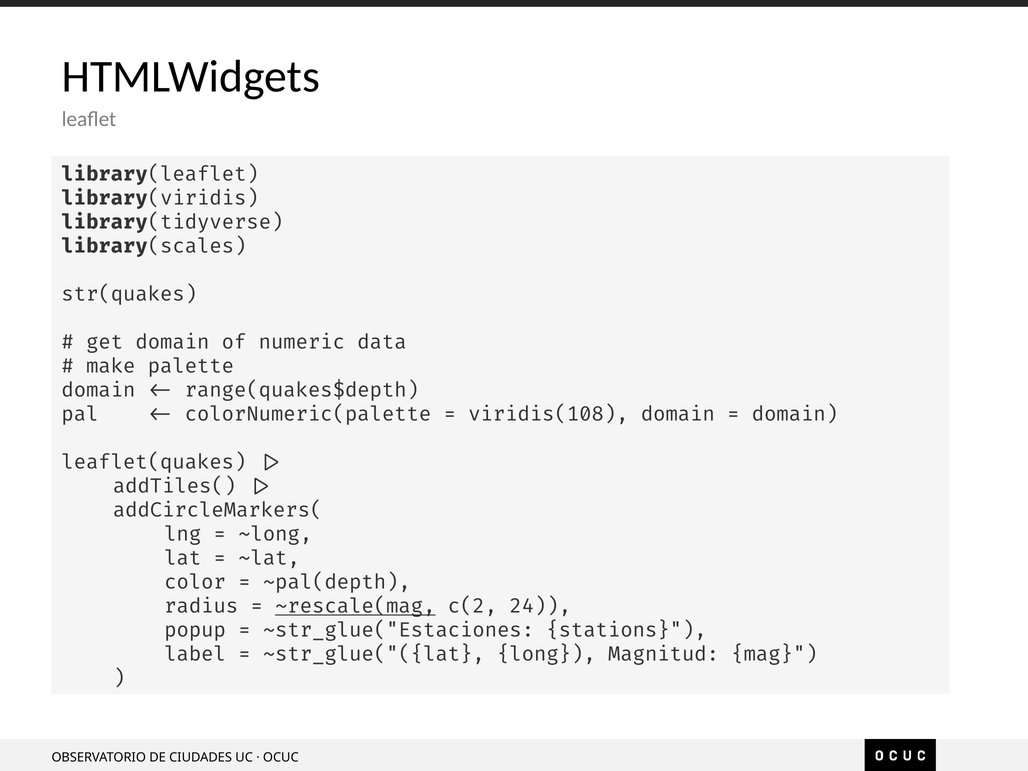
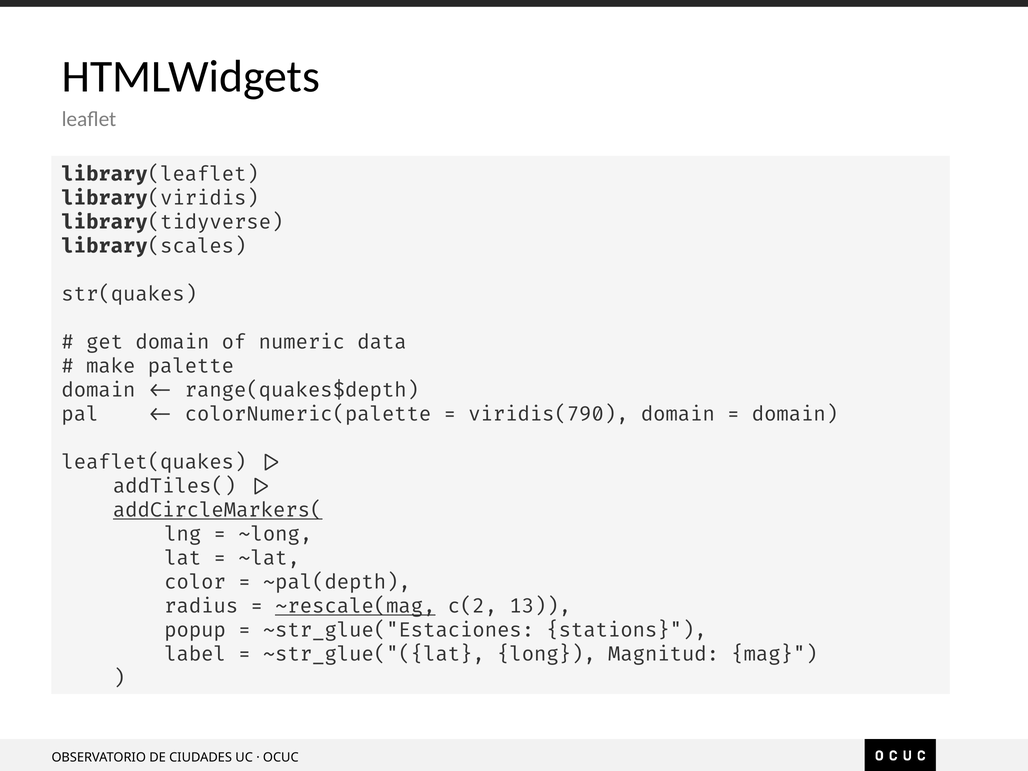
viridis(108: viridis(108 -> viridis(790
addCircleMarkers( underline: none -> present
24: 24 -> 13
